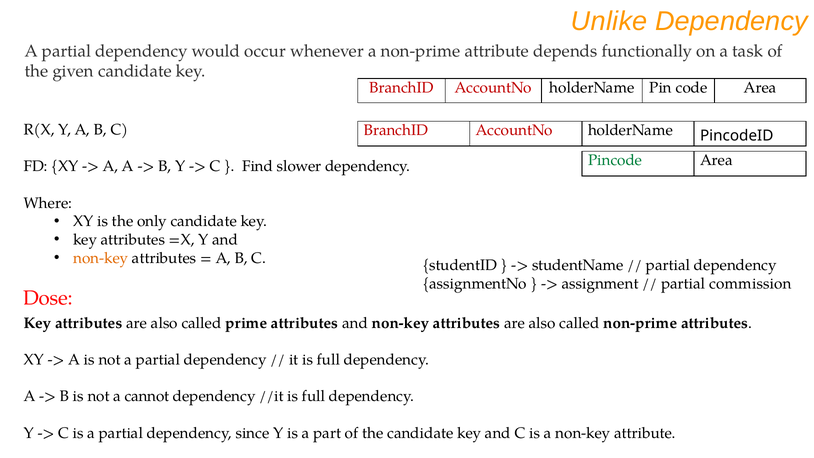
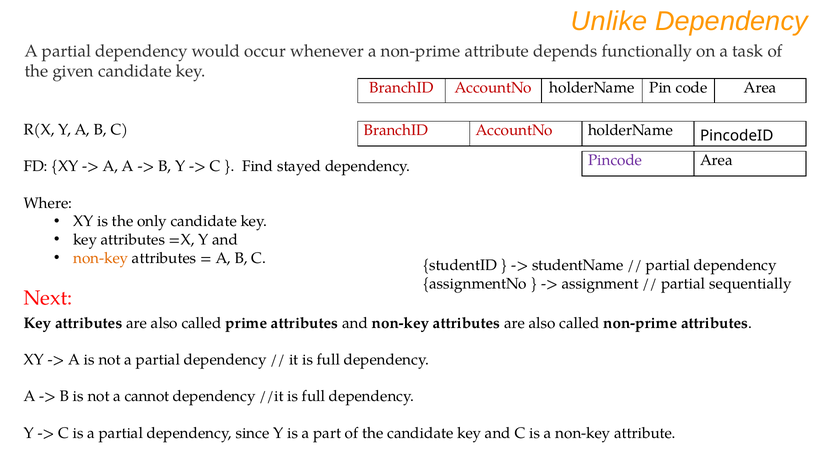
Pincode colour: green -> purple
slower: slower -> stayed
commission: commission -> sequentially
Dose: Dose -> Next
